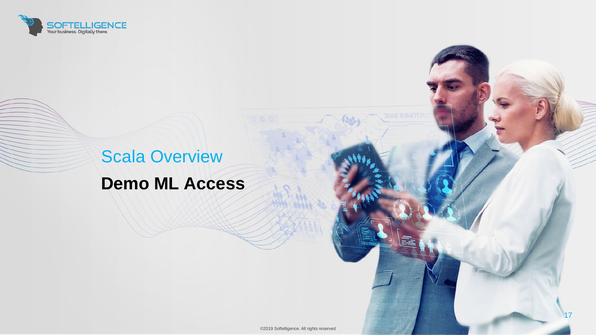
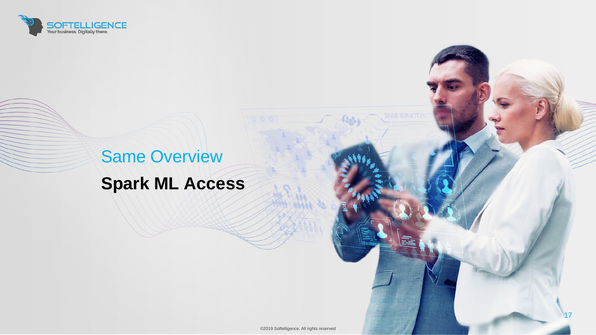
Scala: Scala -> Same
Demo: Demo -> Spark
